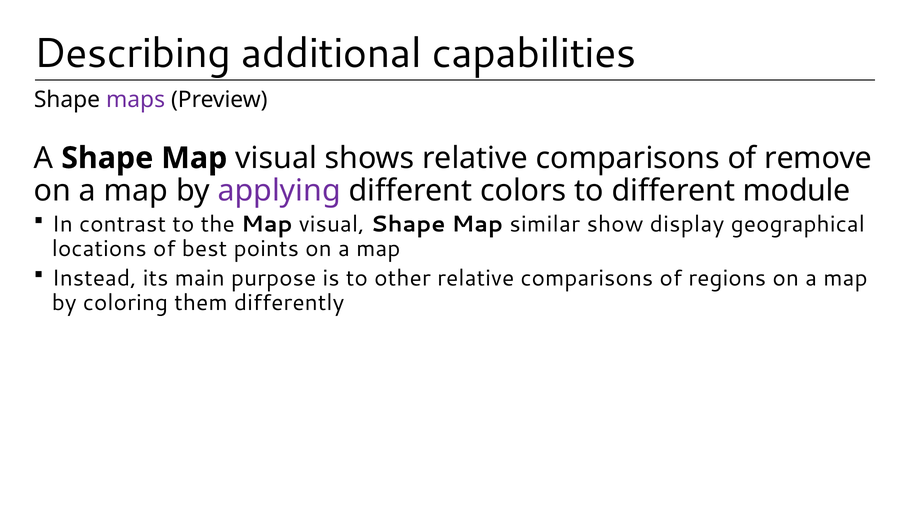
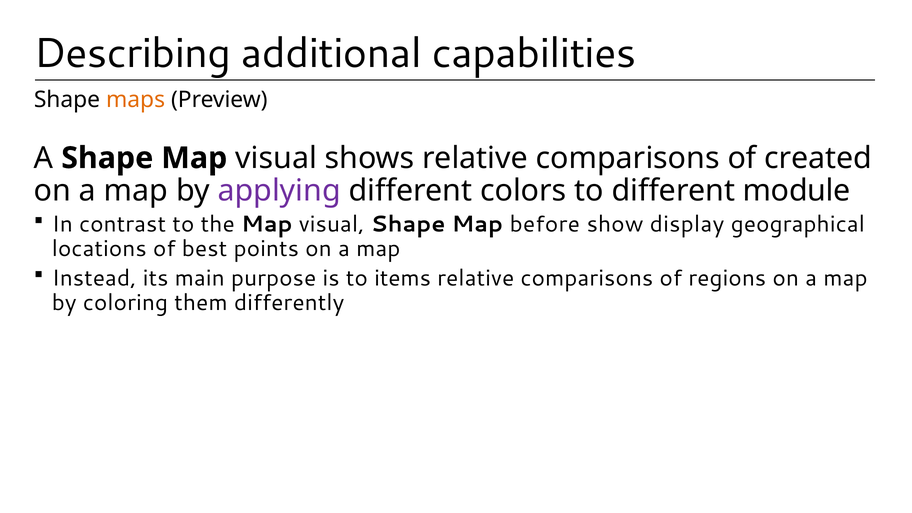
maps colour: purple -> orange
remove: remove -> created
similar: similar -> before
other: other -> items
